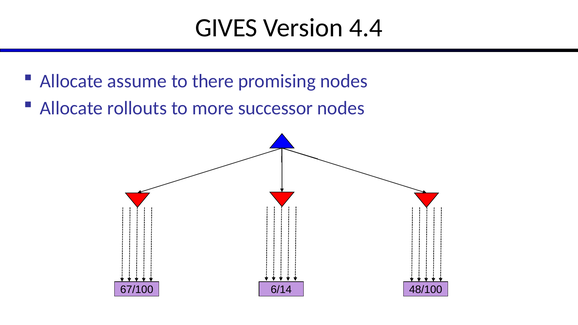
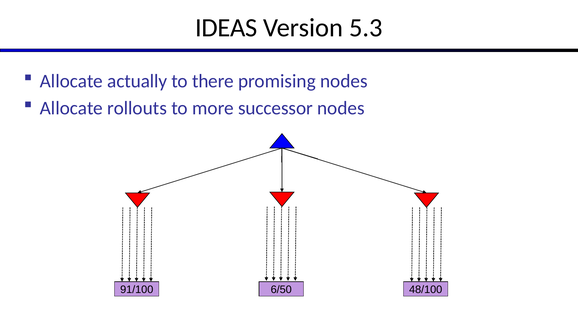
GIVES: GIVES -> IDEAS
4.4: 4.4 -> 5.3
assume: assume -> actually
67/100: 67/100 -> 91/100
6/14: 6/14 -> 6/50
